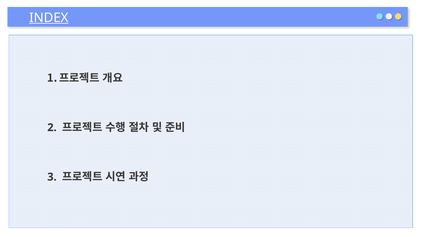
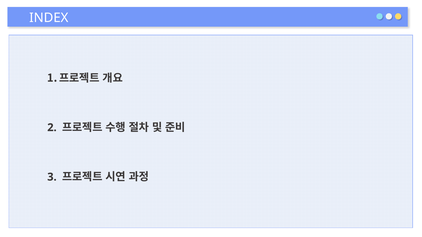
INDEX underline: present -> none
